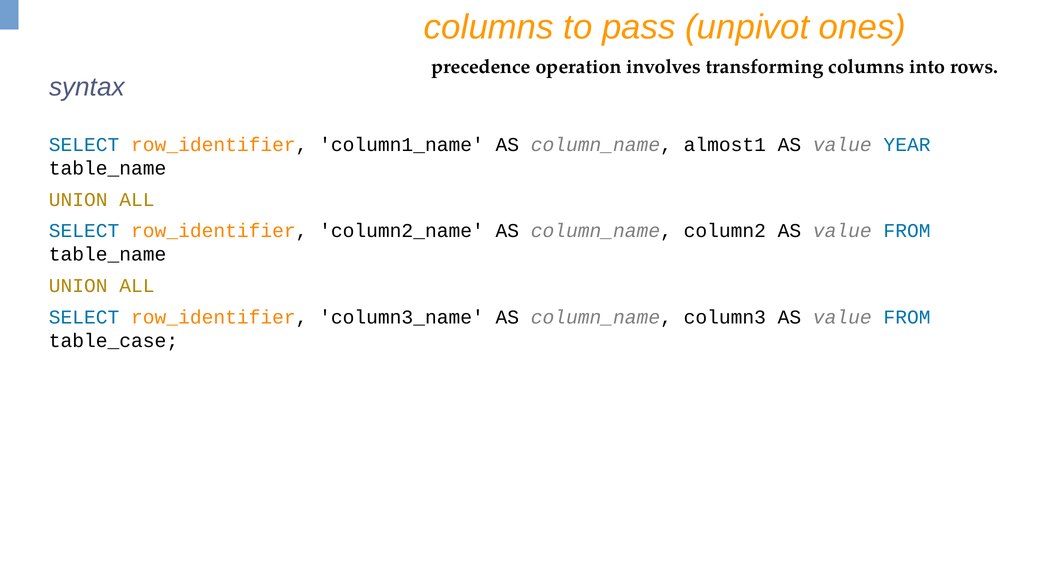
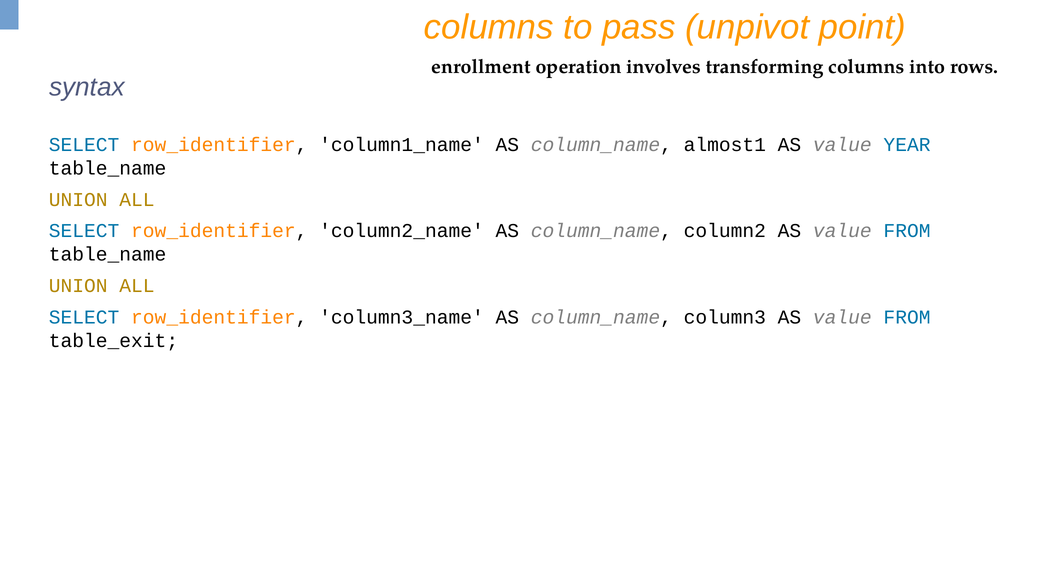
ones: ones -> point
precedence: precedence -> enrollment
table_case: table_case -> table_exit
